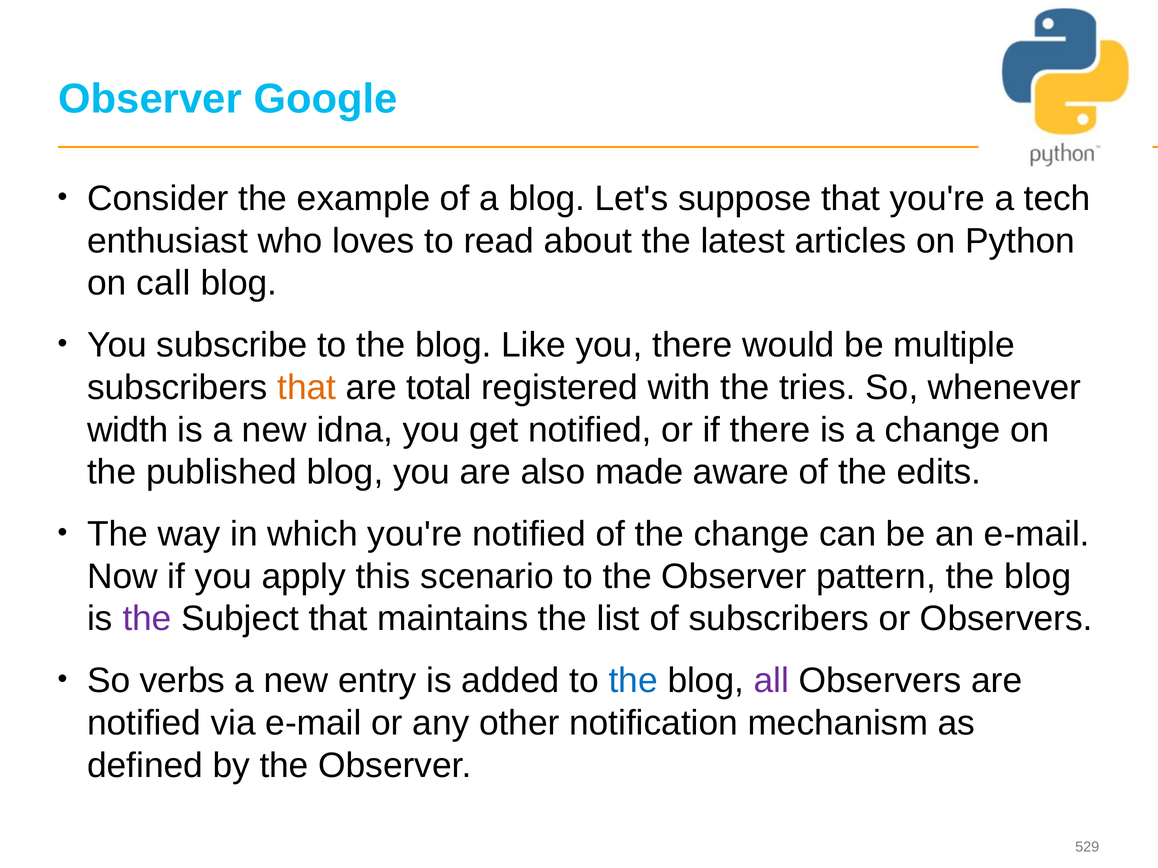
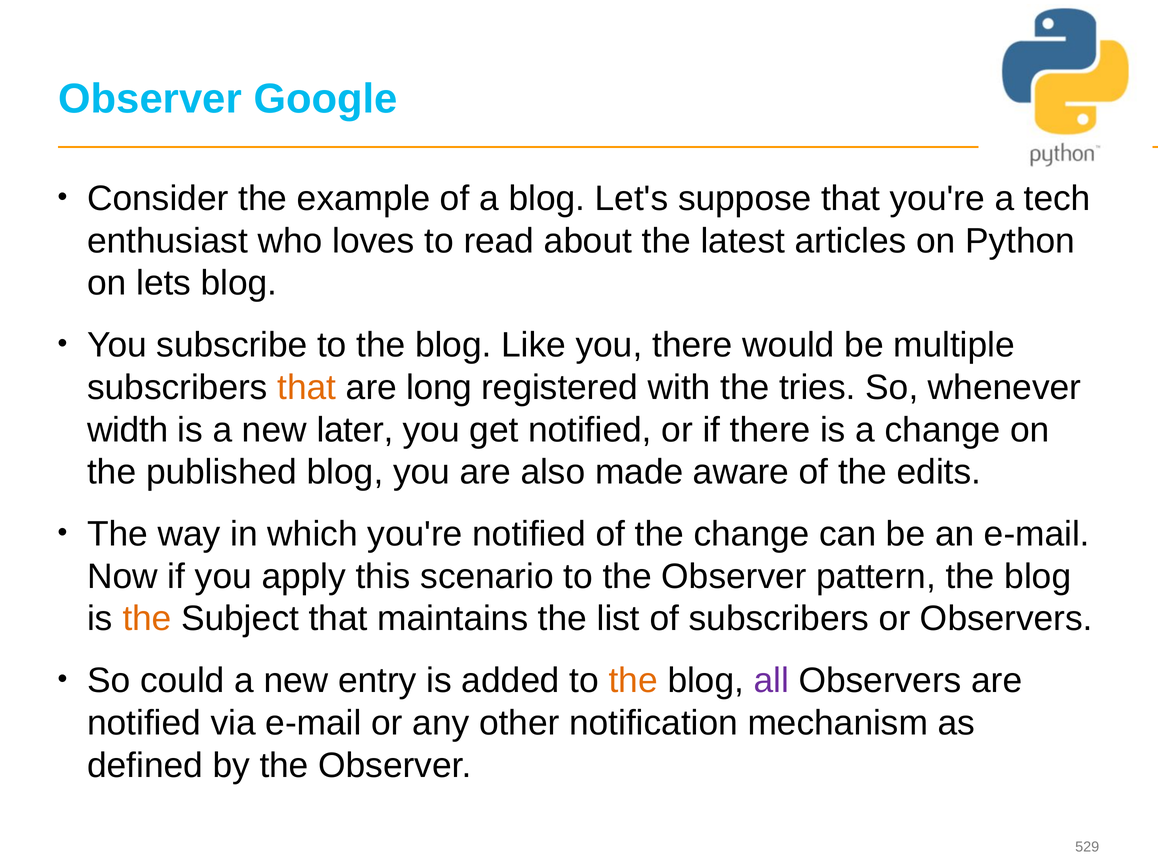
call: call -> lets
total: total -> long
idna: idna -> later
the at (147, 619) colour: purple -> orange
verbs: verbs -> could
the at (633, 681) colour: blue -> orange
